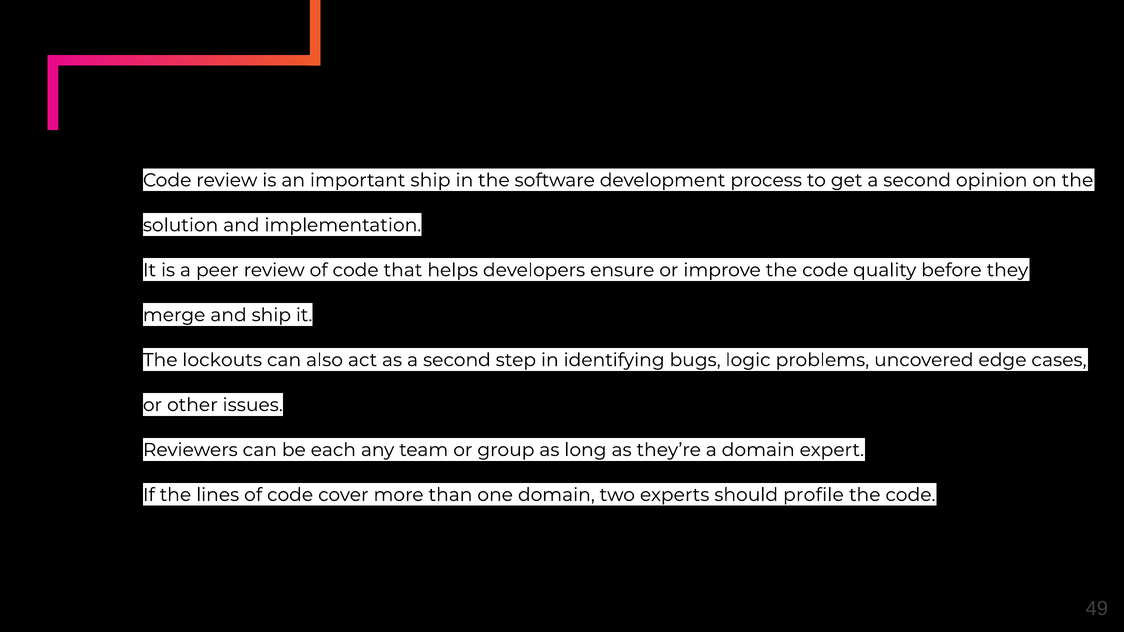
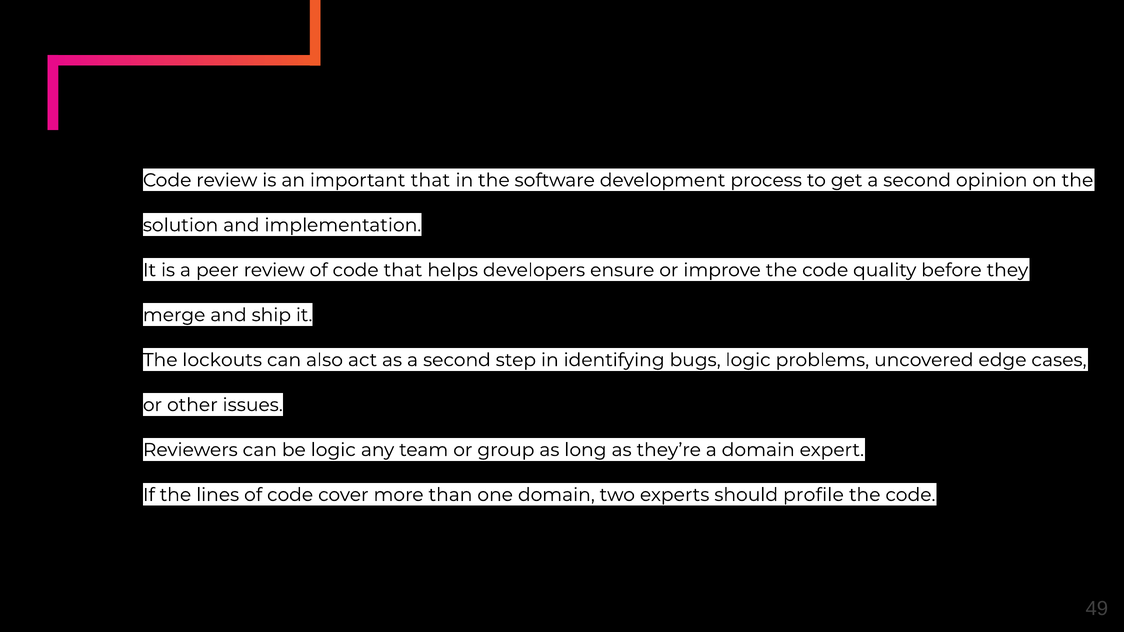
important ship: ship -> that
be each: each -> logic
